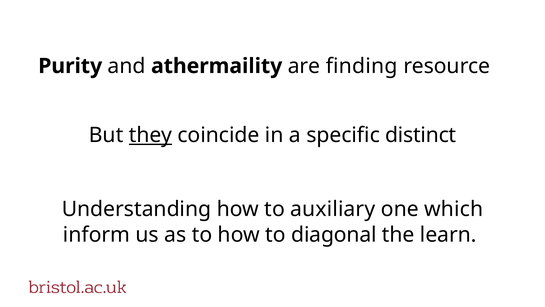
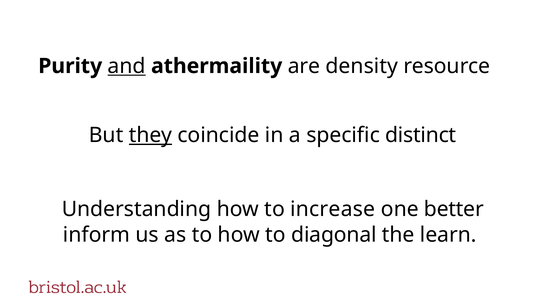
and underline: none -> present
finding: finding -> density
auxiliary: auxiliary -> increase
which: which -> better
